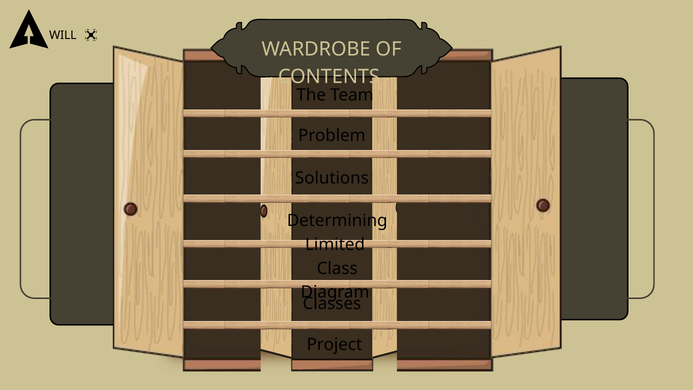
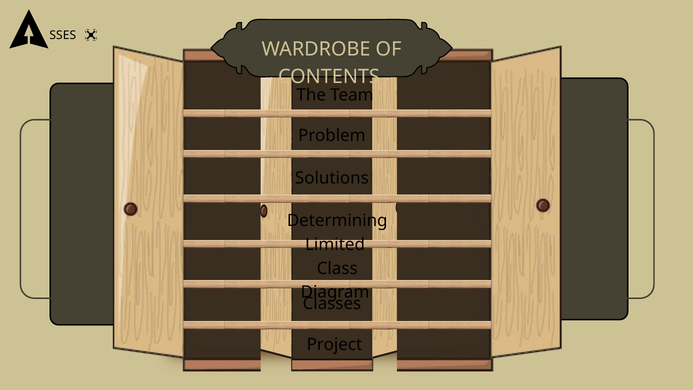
WILL: WILL -> SSES
